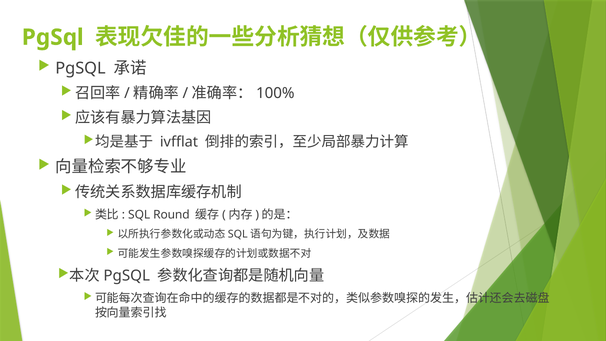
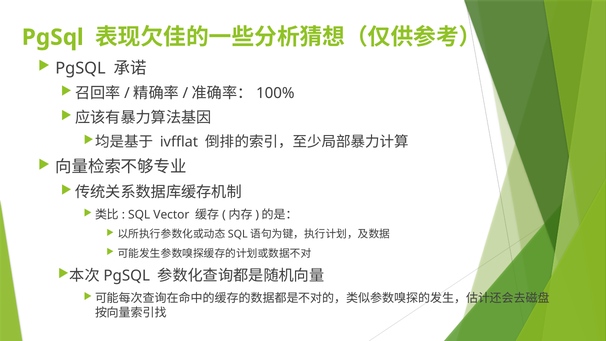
Round: Round -> Vector
